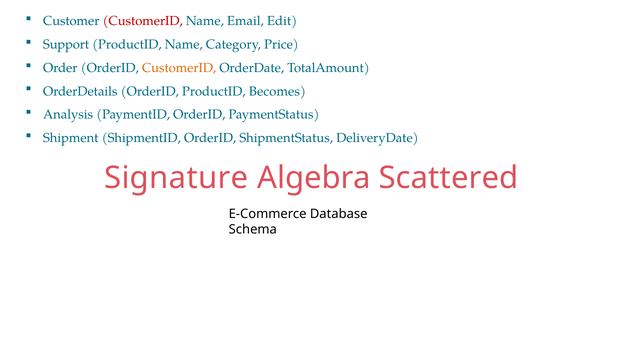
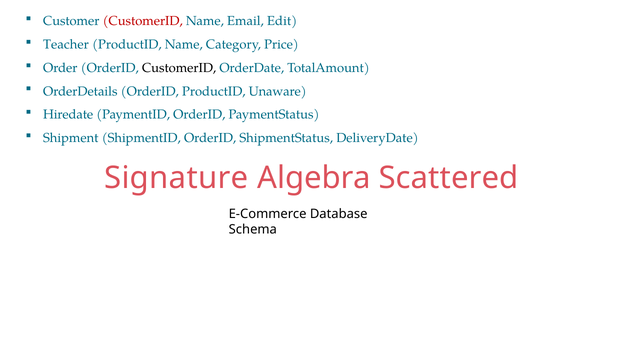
Support: Support -> Teacher
CustomerID at (179, 68) colour: orange -> black
Becomes: Becomes -> Unaware
Analysis: Analysis -> Hiredate
